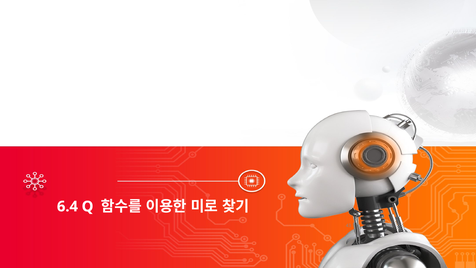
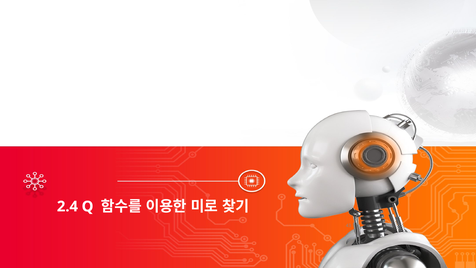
6.4: 6.4 -> 2.4
